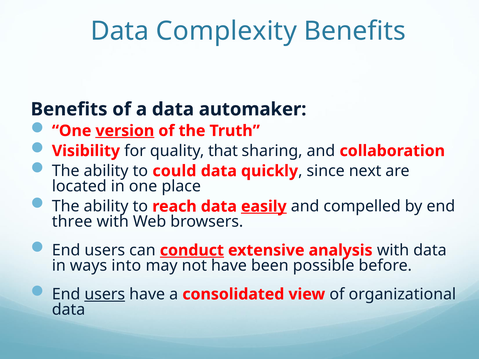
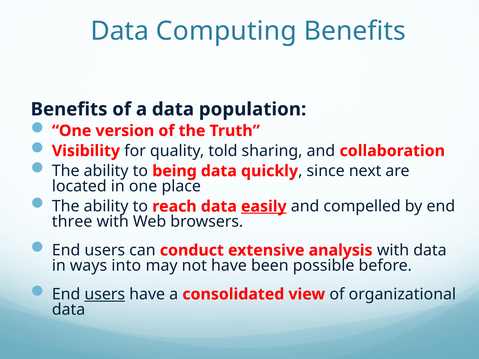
Complexity: Complexity -> Computing
automaker: automaker -> population
version underline: present -> none
that: that -> told
could: could -> being
conduct underline: present -> none
